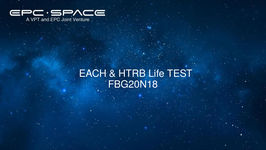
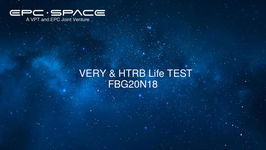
EACH: EACH -> VERY
